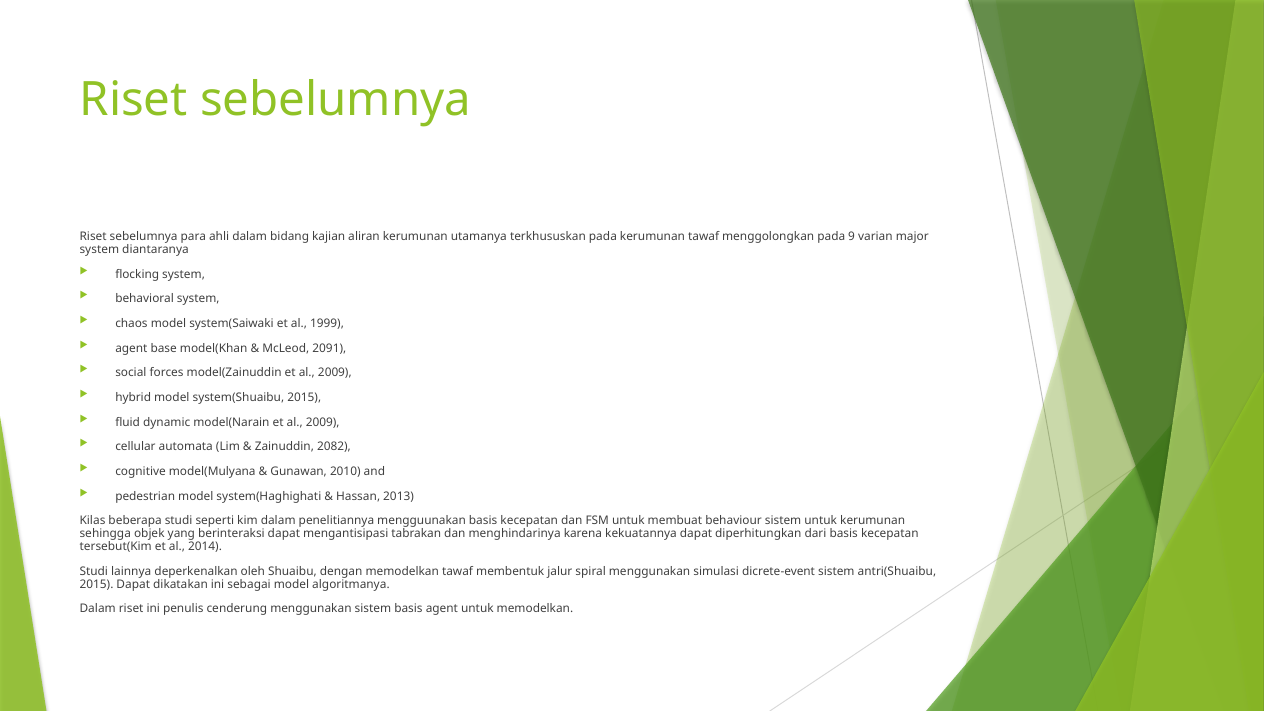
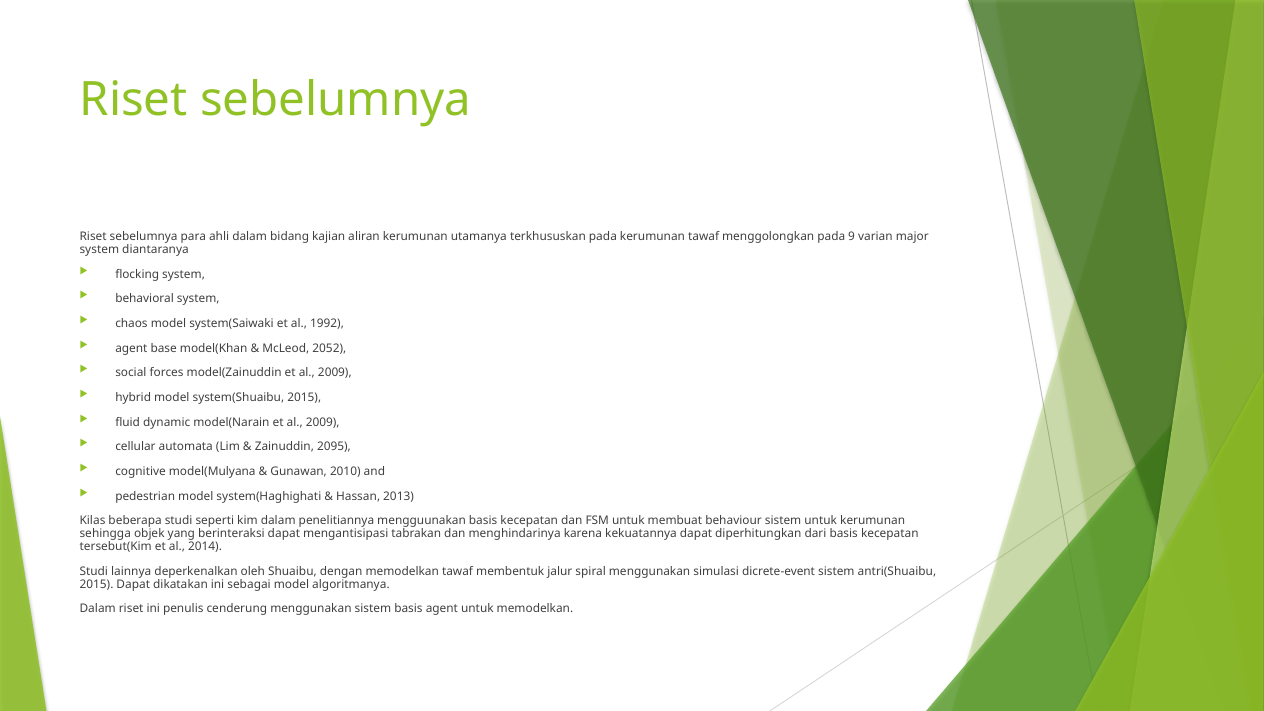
1999: 1999 -> 1992
2091: 2091 -> 2052
2082: 2082 -> 2095
